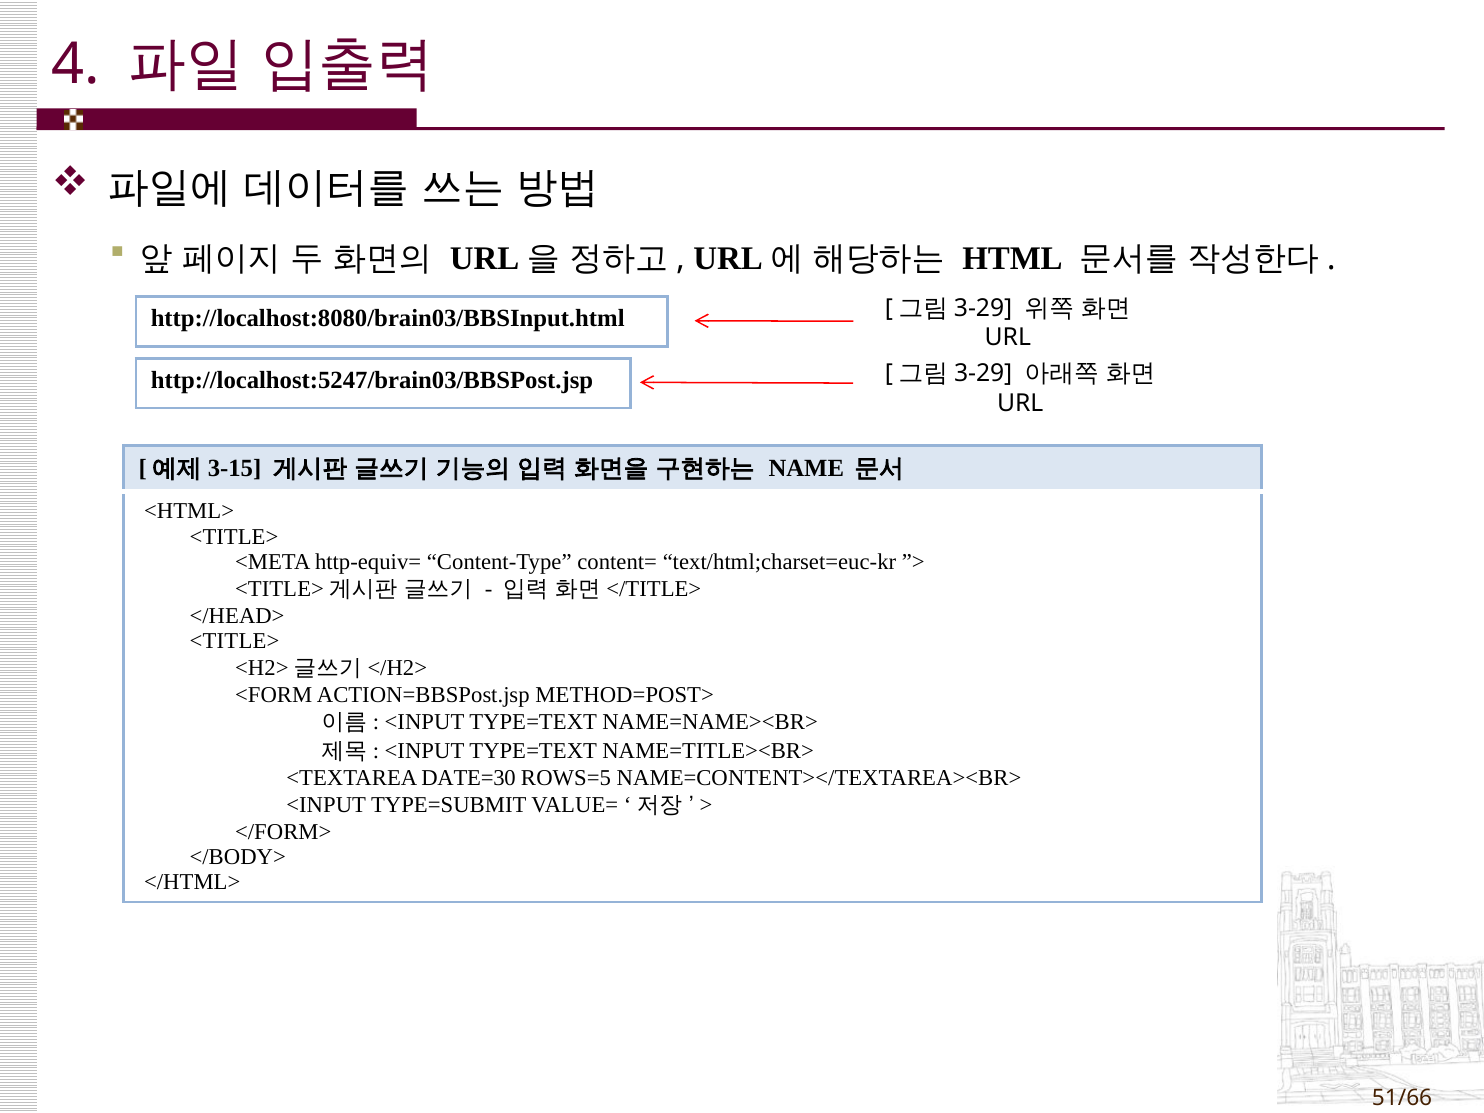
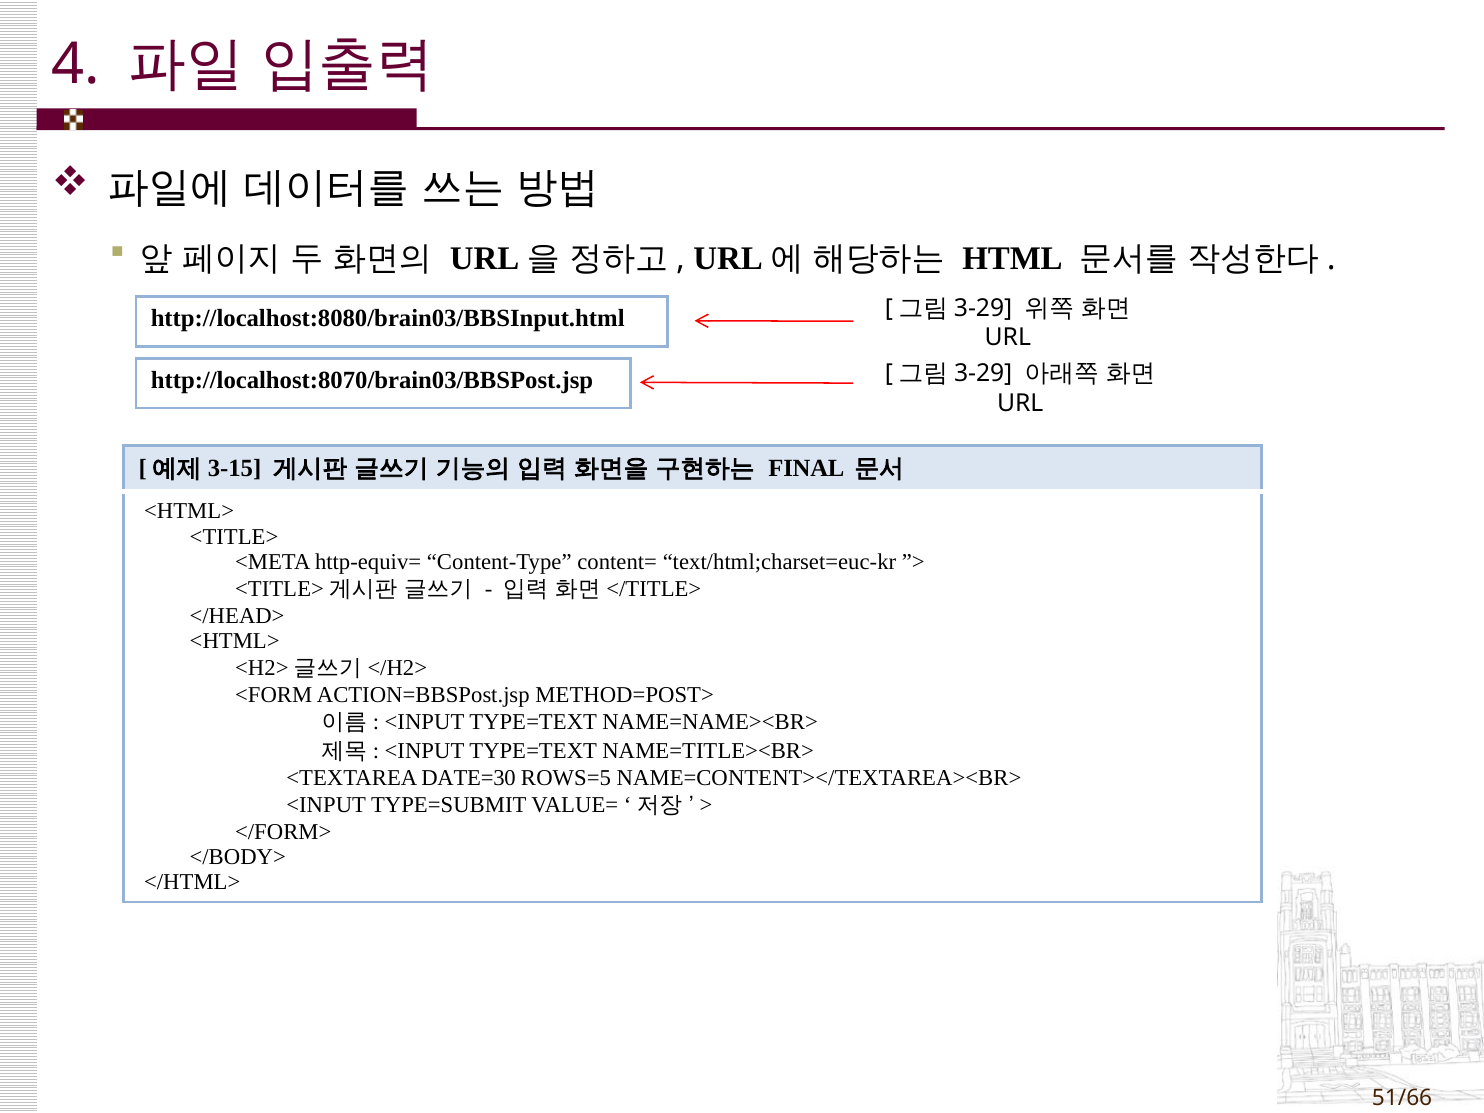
http://localhost:5247/brain03/BBSPost.jsp: http://localhost:5247/brain03/BBSPost.jsp -> http://localhost:8070/brain03/BBSPost.jsp
NAME: NAME -> FINAL
<TITLE> at (235, 641): <TITLE> -> <HTML>
